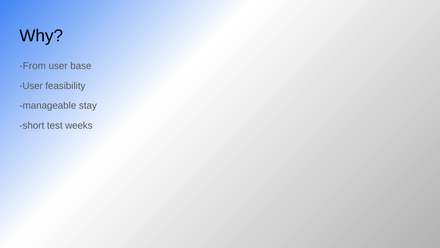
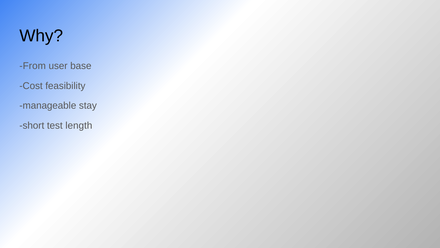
User at (31, 86): User -> Cost
weeks: weeks -> length
